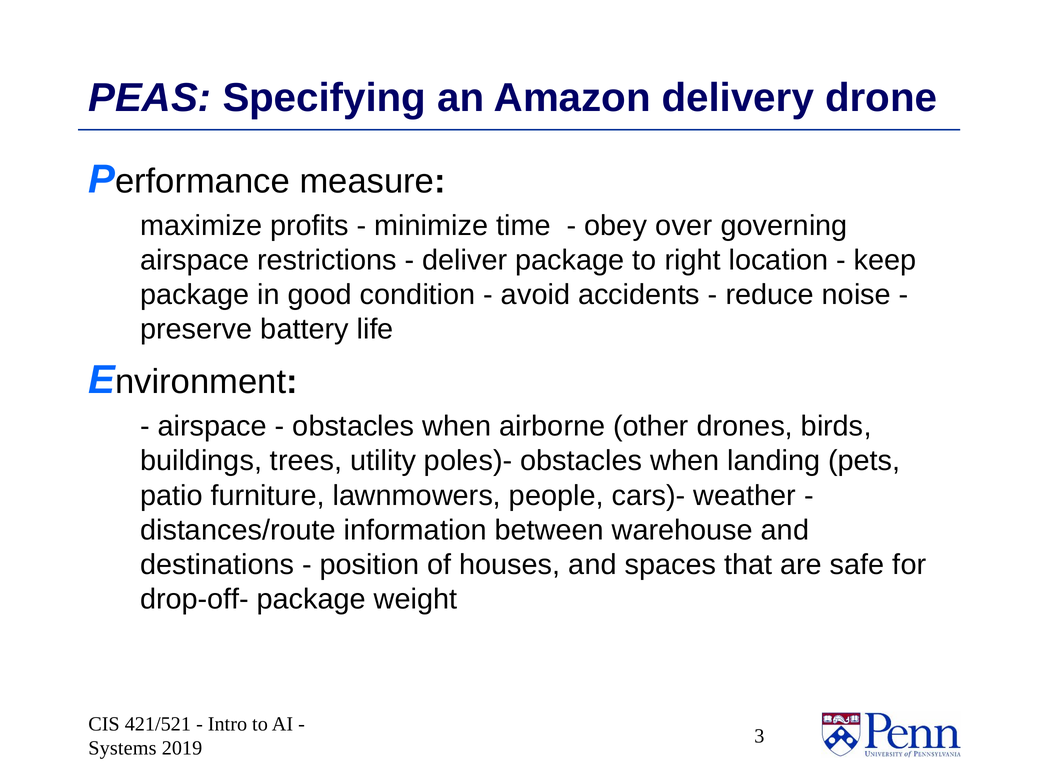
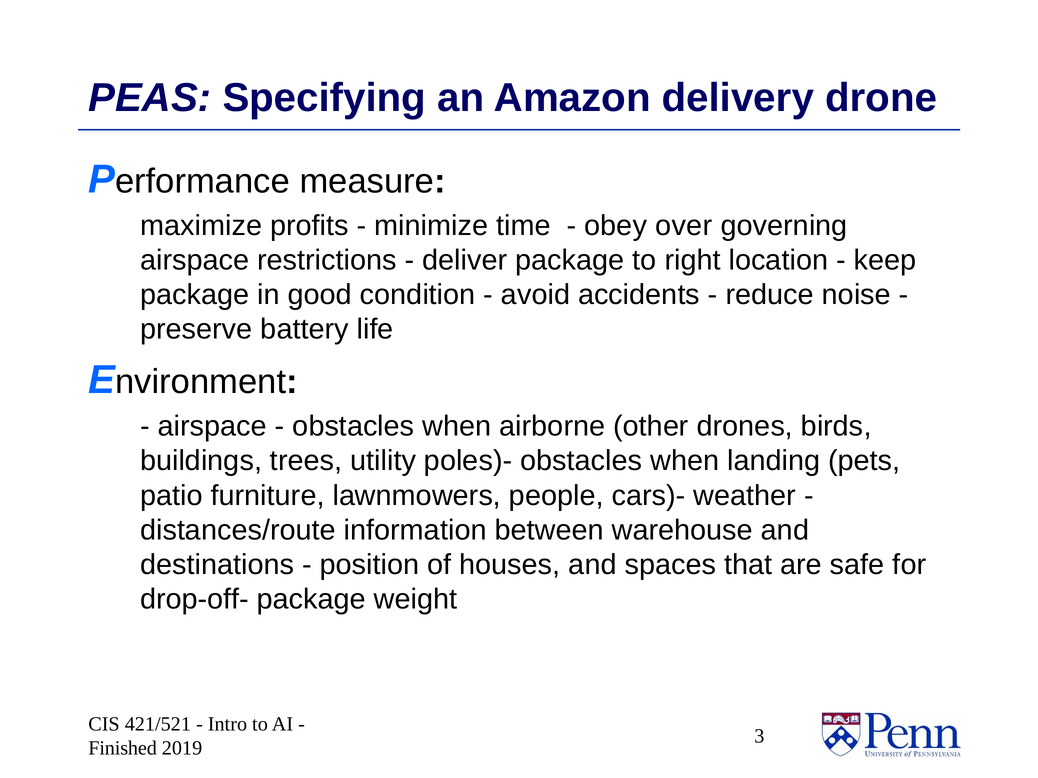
Systems: Systems -> Finished
